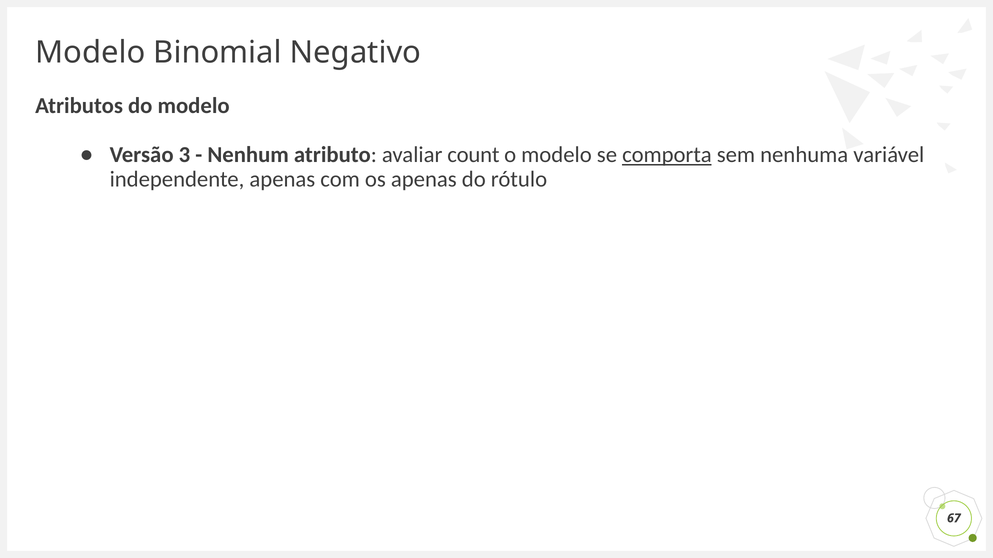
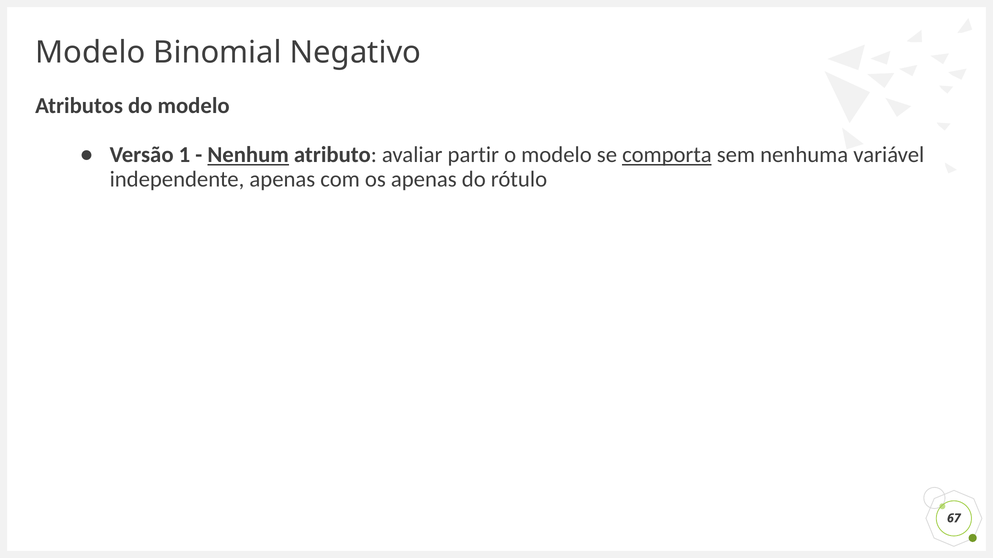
3: 3 -> 1
Nenhum underline: none -> present
count: count -> partir
